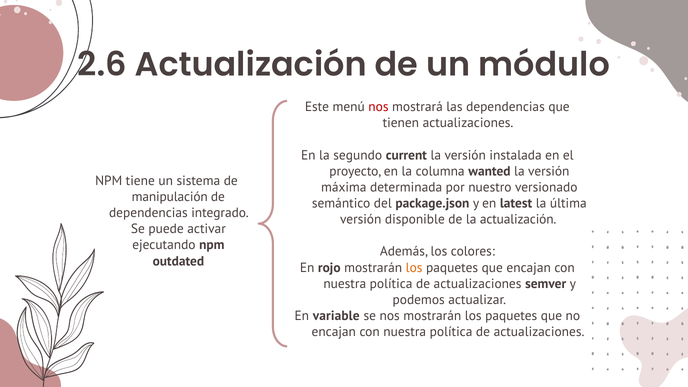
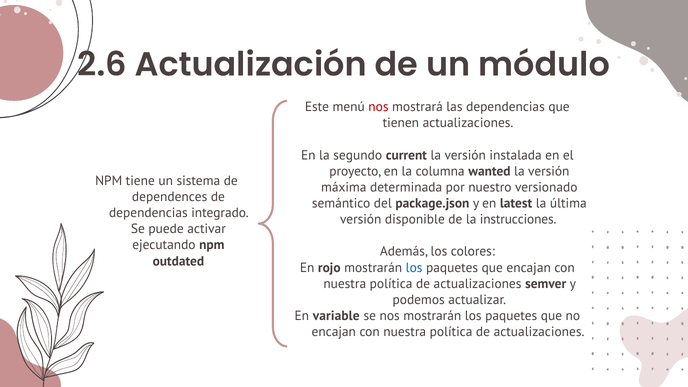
manipulación: manipulación -> dependences
la actualización: actualización -> instrucciones
los at (414, 268) colour: orange -> blue
